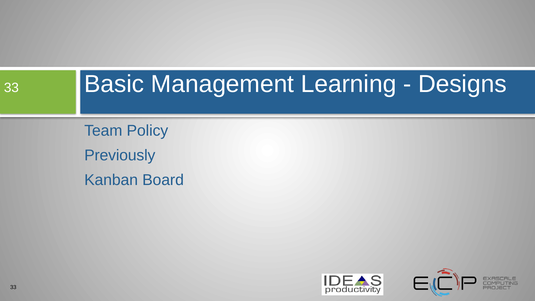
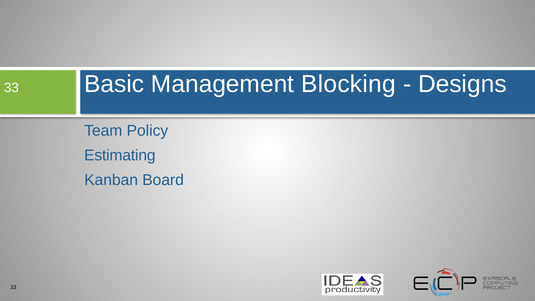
Learning: Learning -> Blocking
Previously: Previously -> Estimating
